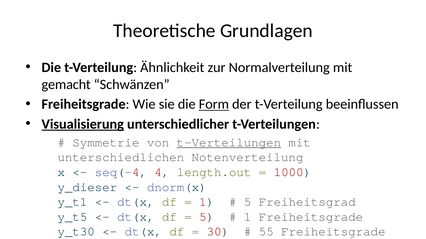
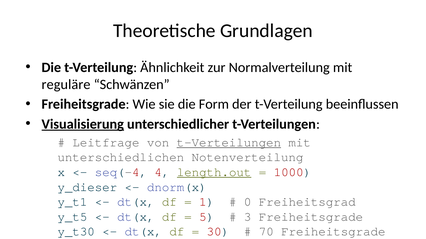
gemacht: gemacht -> reguläre
Form underline: present -> none
Symmetrie: Symmetrie -> Leitfrage
length.out underline: none -> present
5 at (248, 202): 5 -> 0
1 at (248, 217): 1 -> 3
55: 55 -> 70
